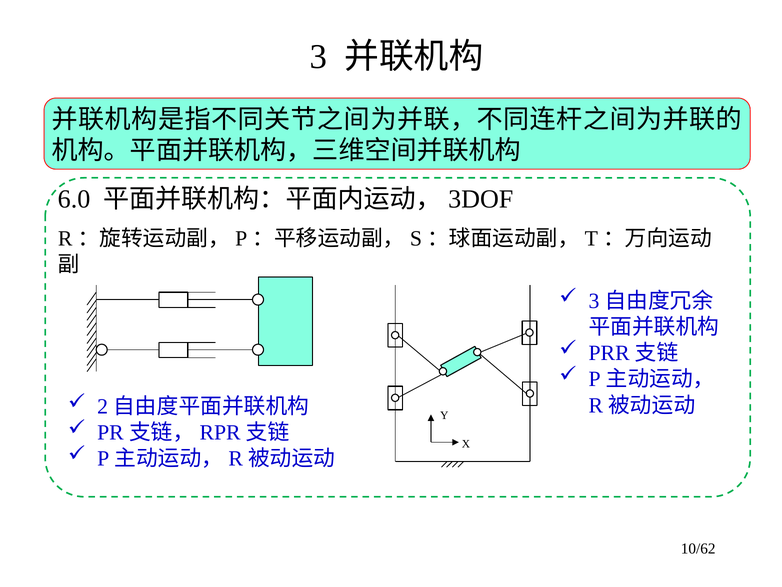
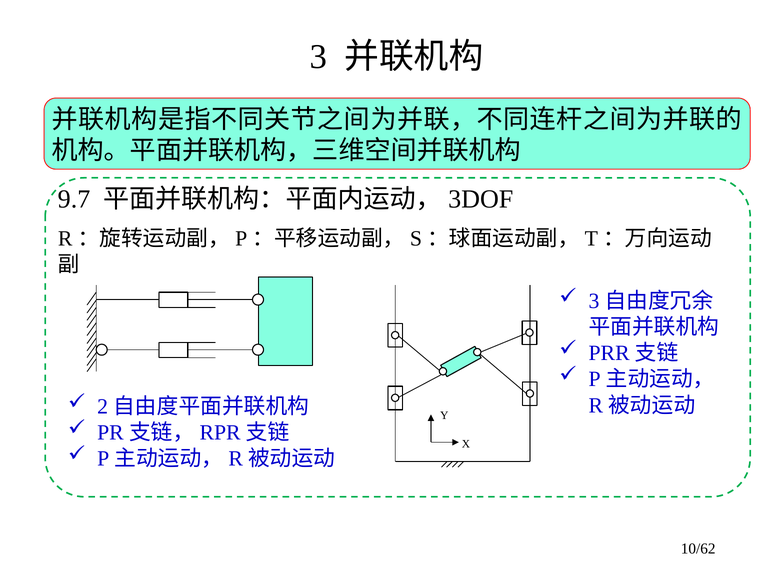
6.0: 6.0 -> 9.7
